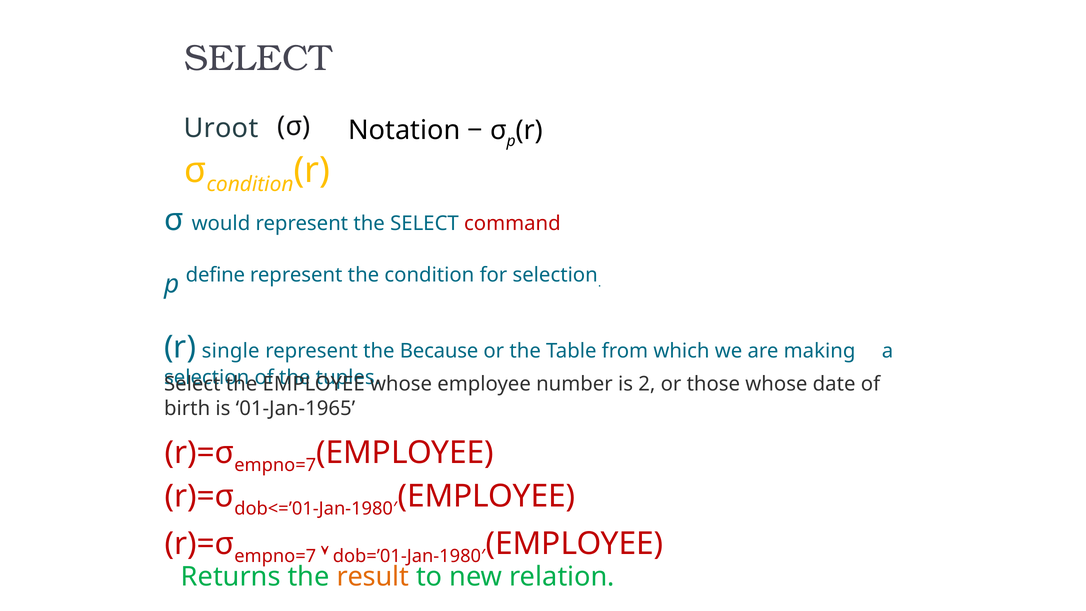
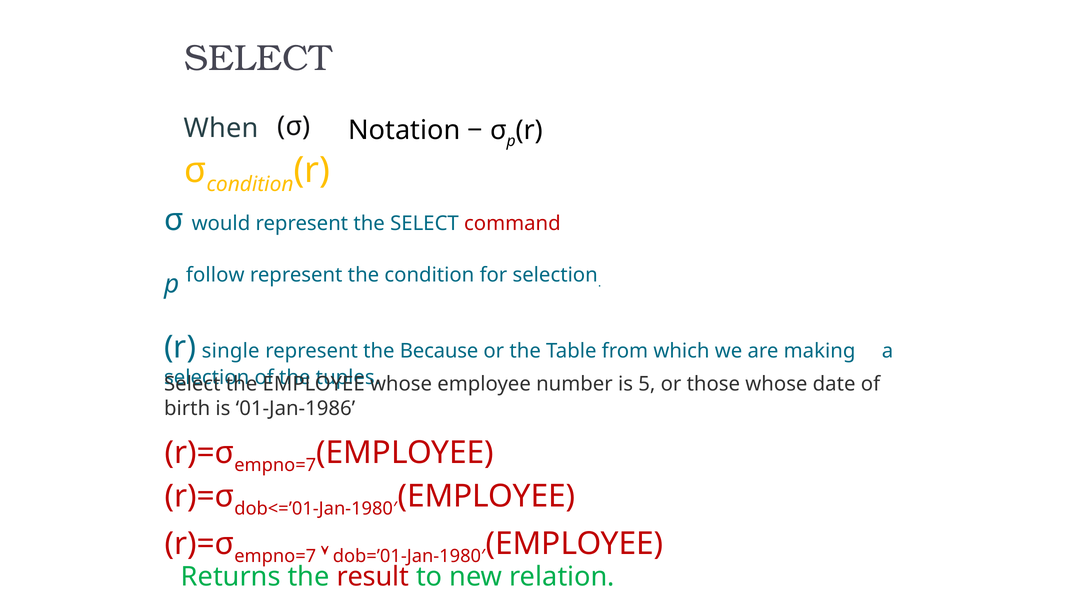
Uroot: Uroot -> When
define: define -> follow
2: 2 -> 5
01-Jan-1965: 01-Jan-1965 -> 01-Jan-1986
result colour: orange -> red
